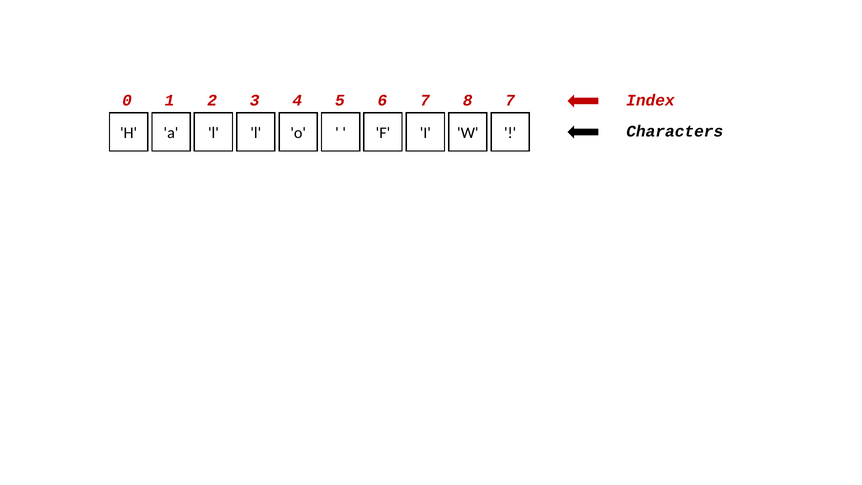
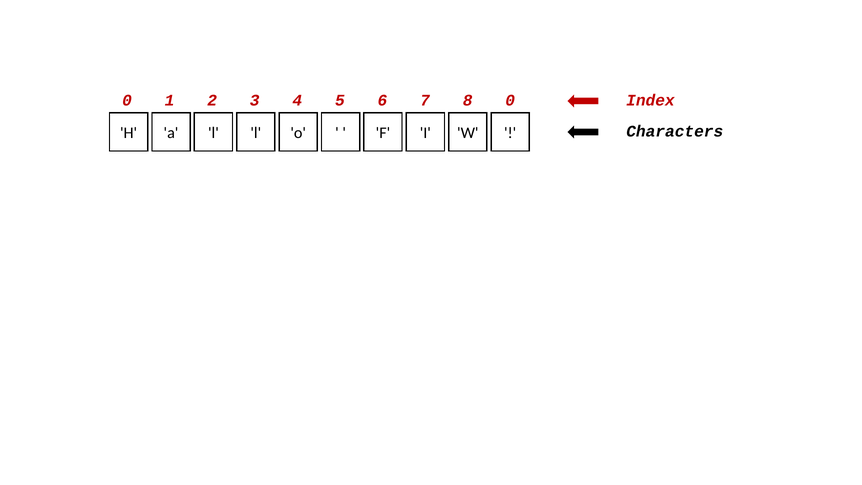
8 7: 7 -> 0
